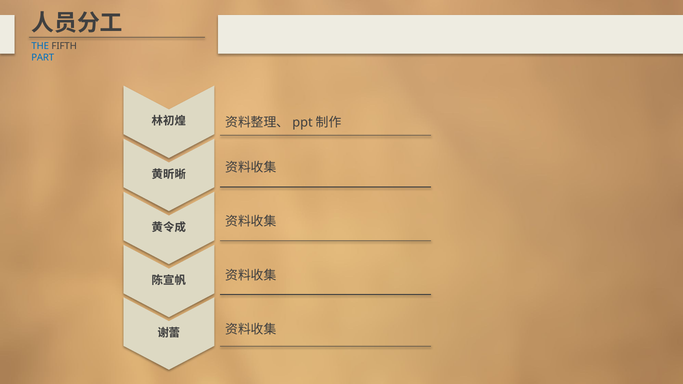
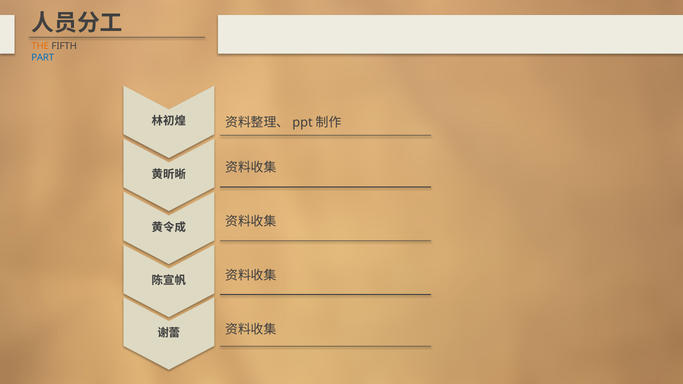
THE colour: blue -> orange
